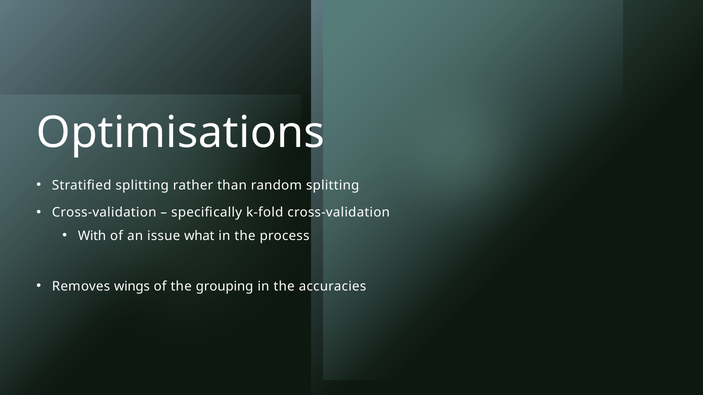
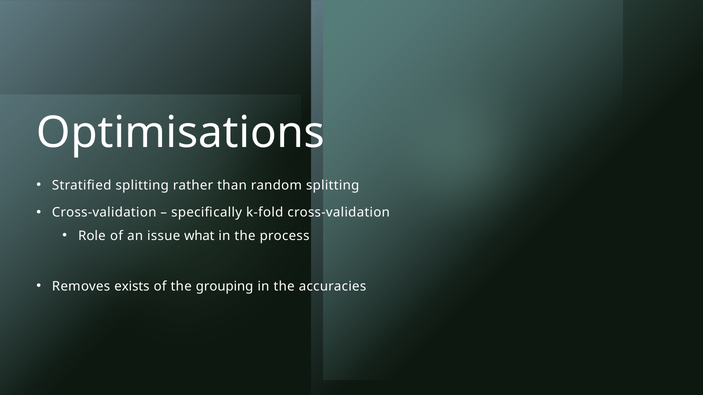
With: With -> Role
wings: wings -> exists
